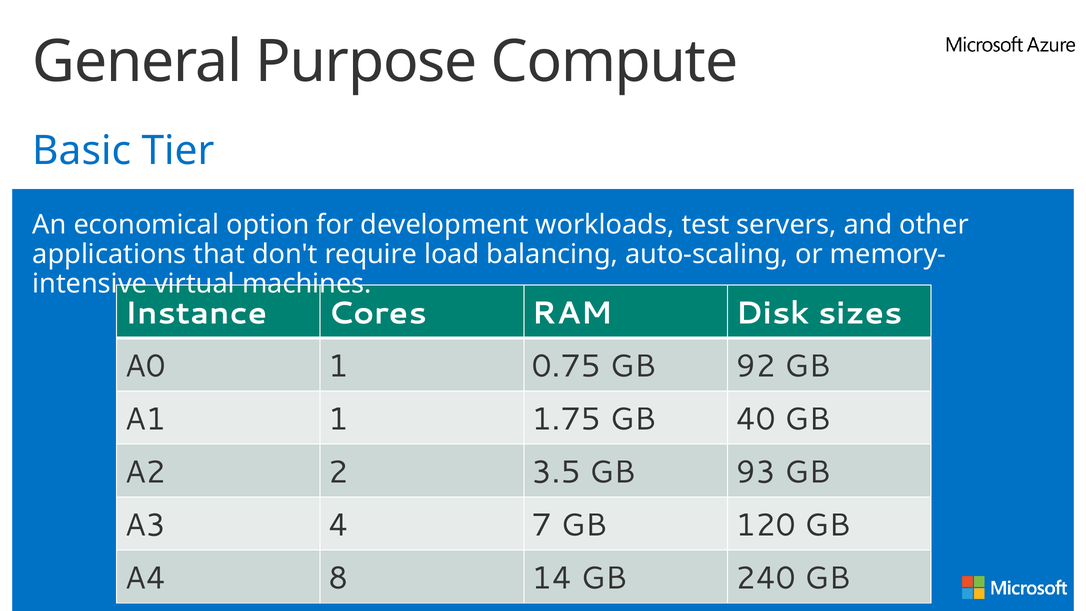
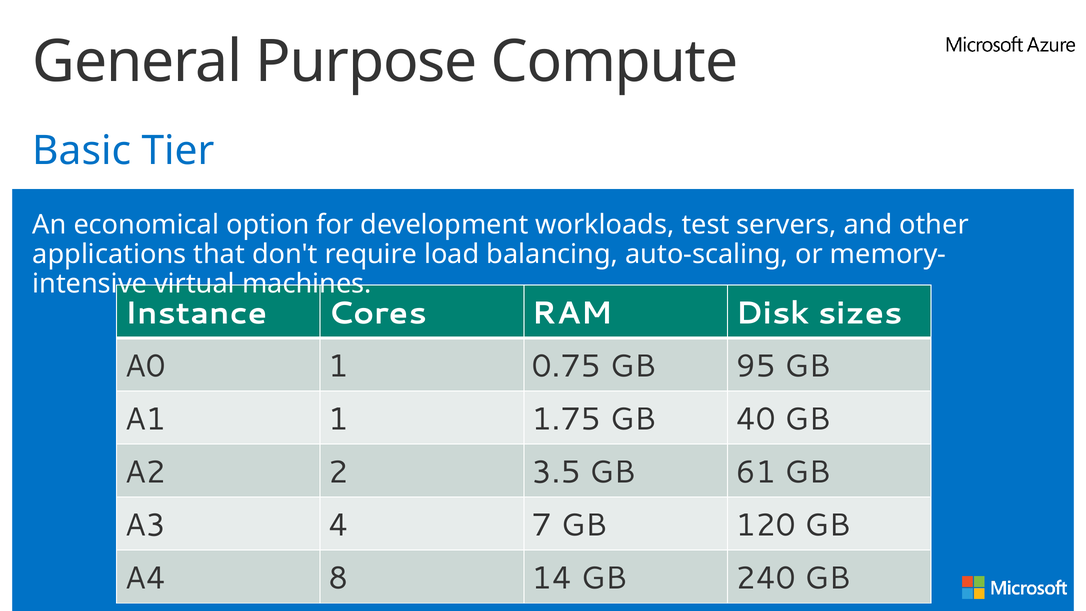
92: 92 -> 95
93: 93 -> 61
